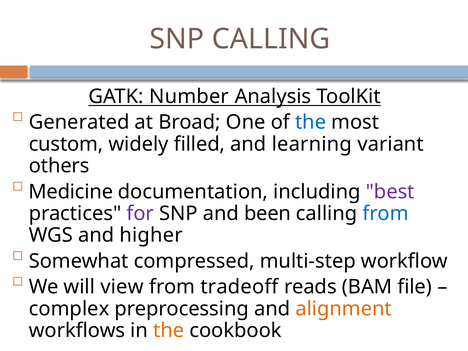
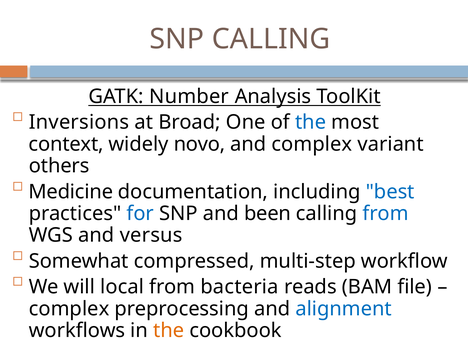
Generated: Generated -> Inversions
custom: custom -> context
filled: filled -> novo
and learning: learning -> complex
best colour: purple -> blue
for colour: purple -> blue
higher: higher -> versus
view: view -> local
tradeoff: tradeoff -> bacteria
alignment colour: orange -> blue
